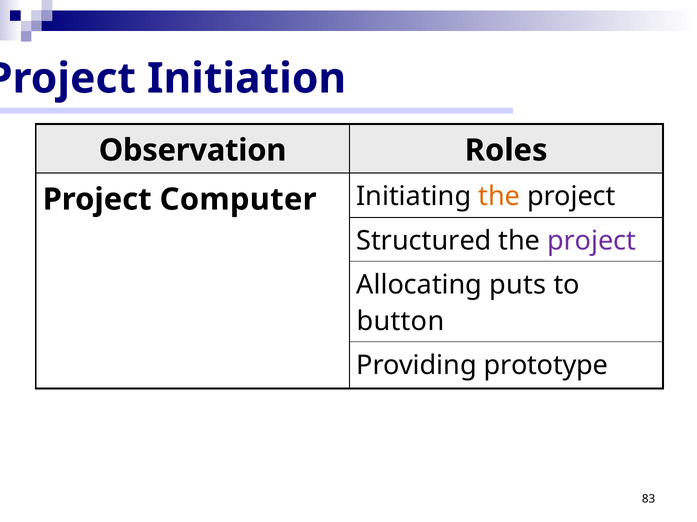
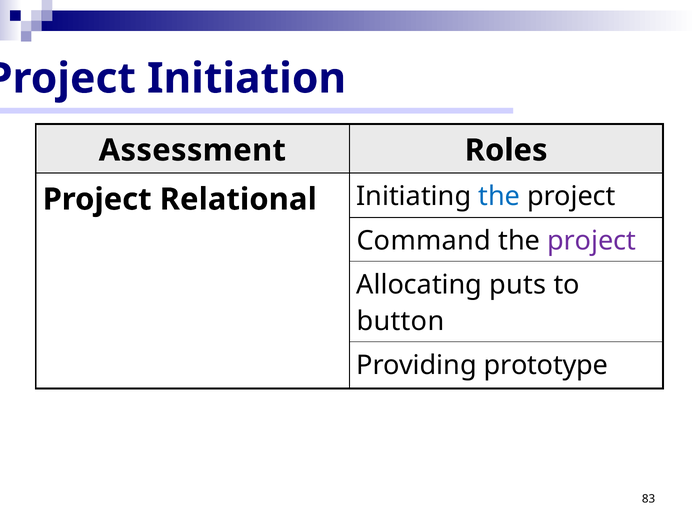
Observation: Observation -> Assessment
Computer: Computer -> Relational
the at (499, 197) colour: orange -> blue
Structured: Structured -> Command
